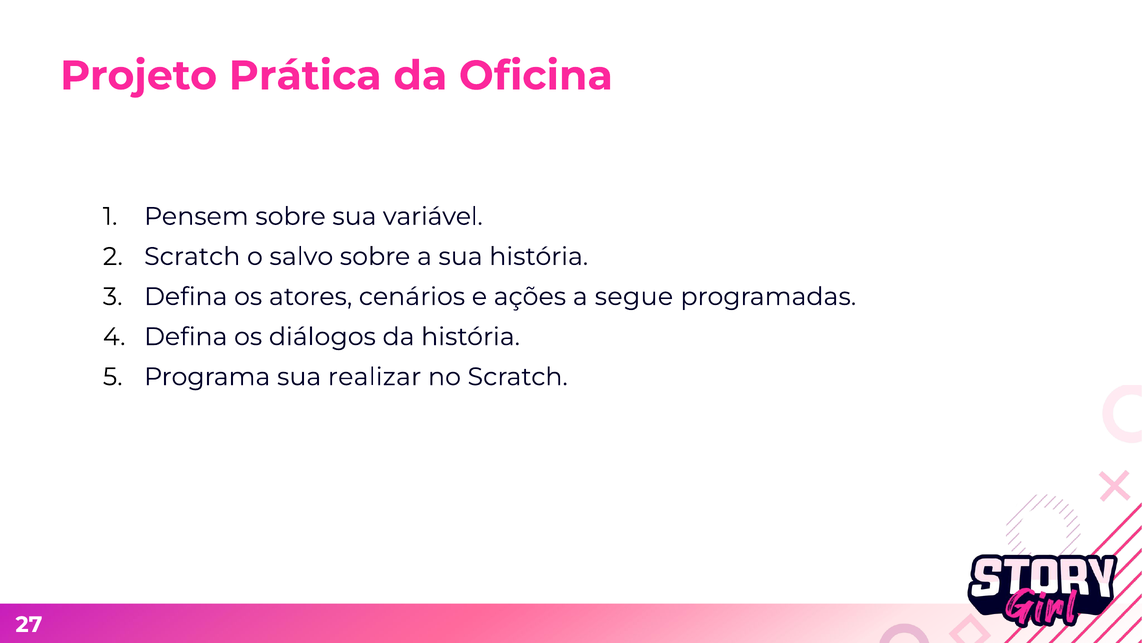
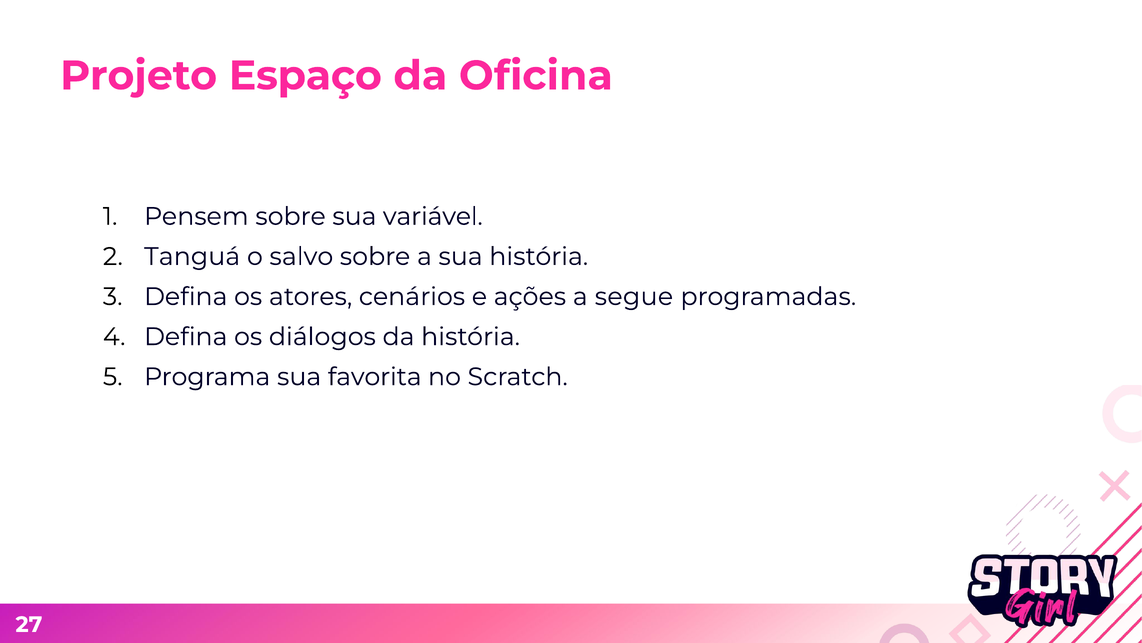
Prática: Prática -> Espaço
Scratch at (192, 256): Scratch -> Tanguá
realizar: realizar -> favorita
